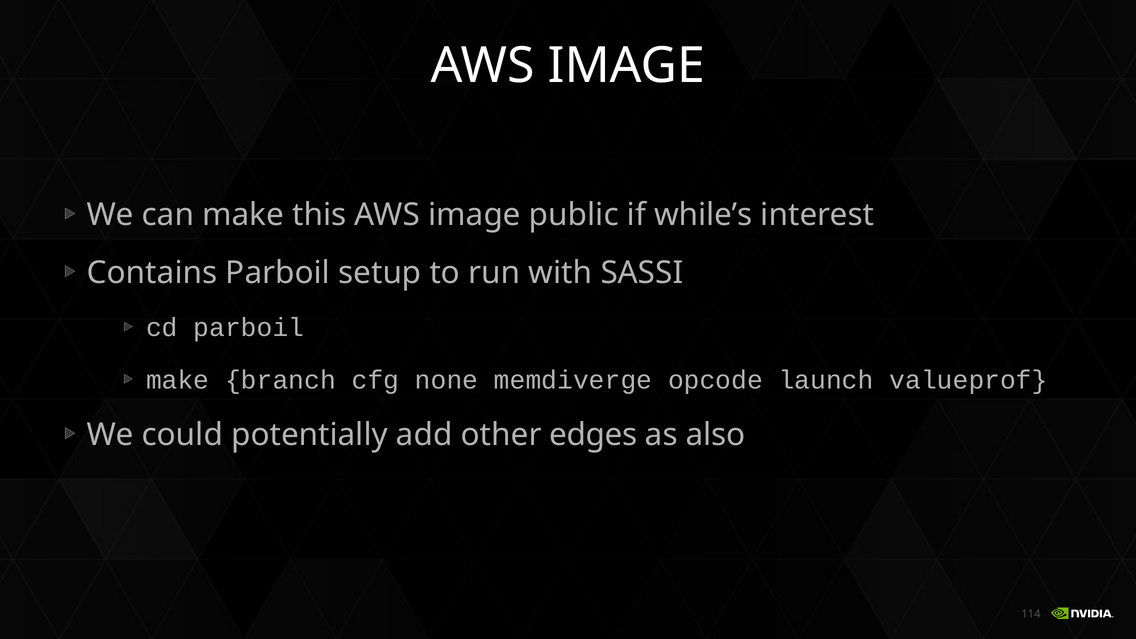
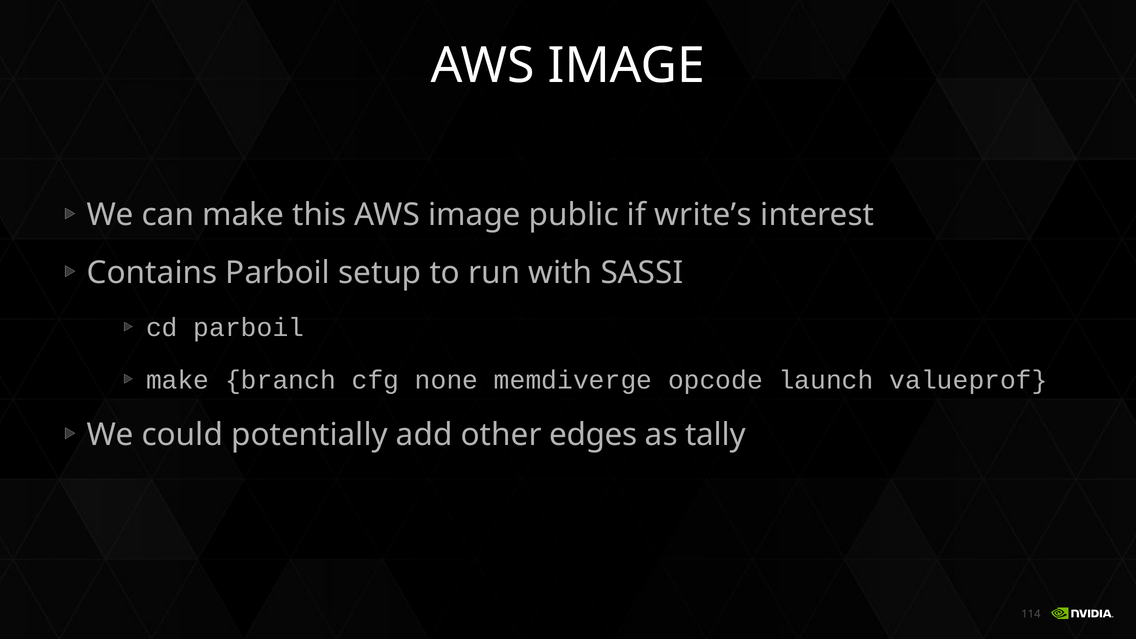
while’s: while’s -> write’s
also: also -> tally
